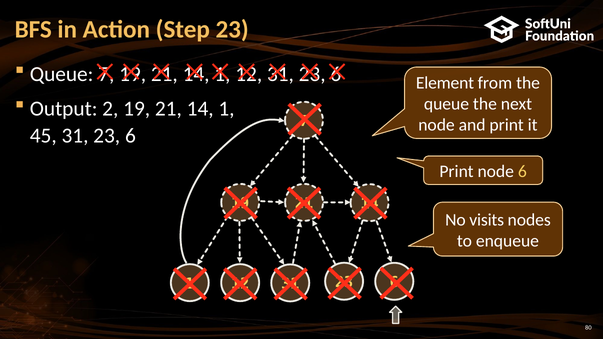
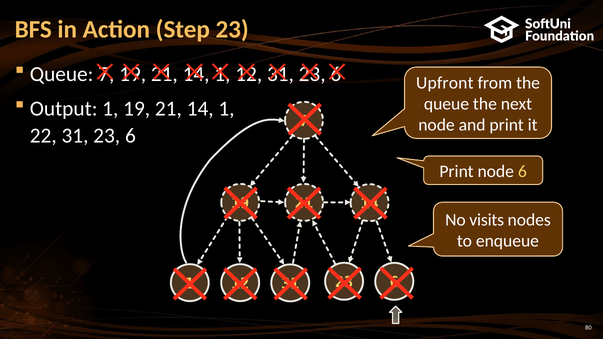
Element: Element -> Upfront
Output 2: 2 -> 1
45: 45 -> 22
